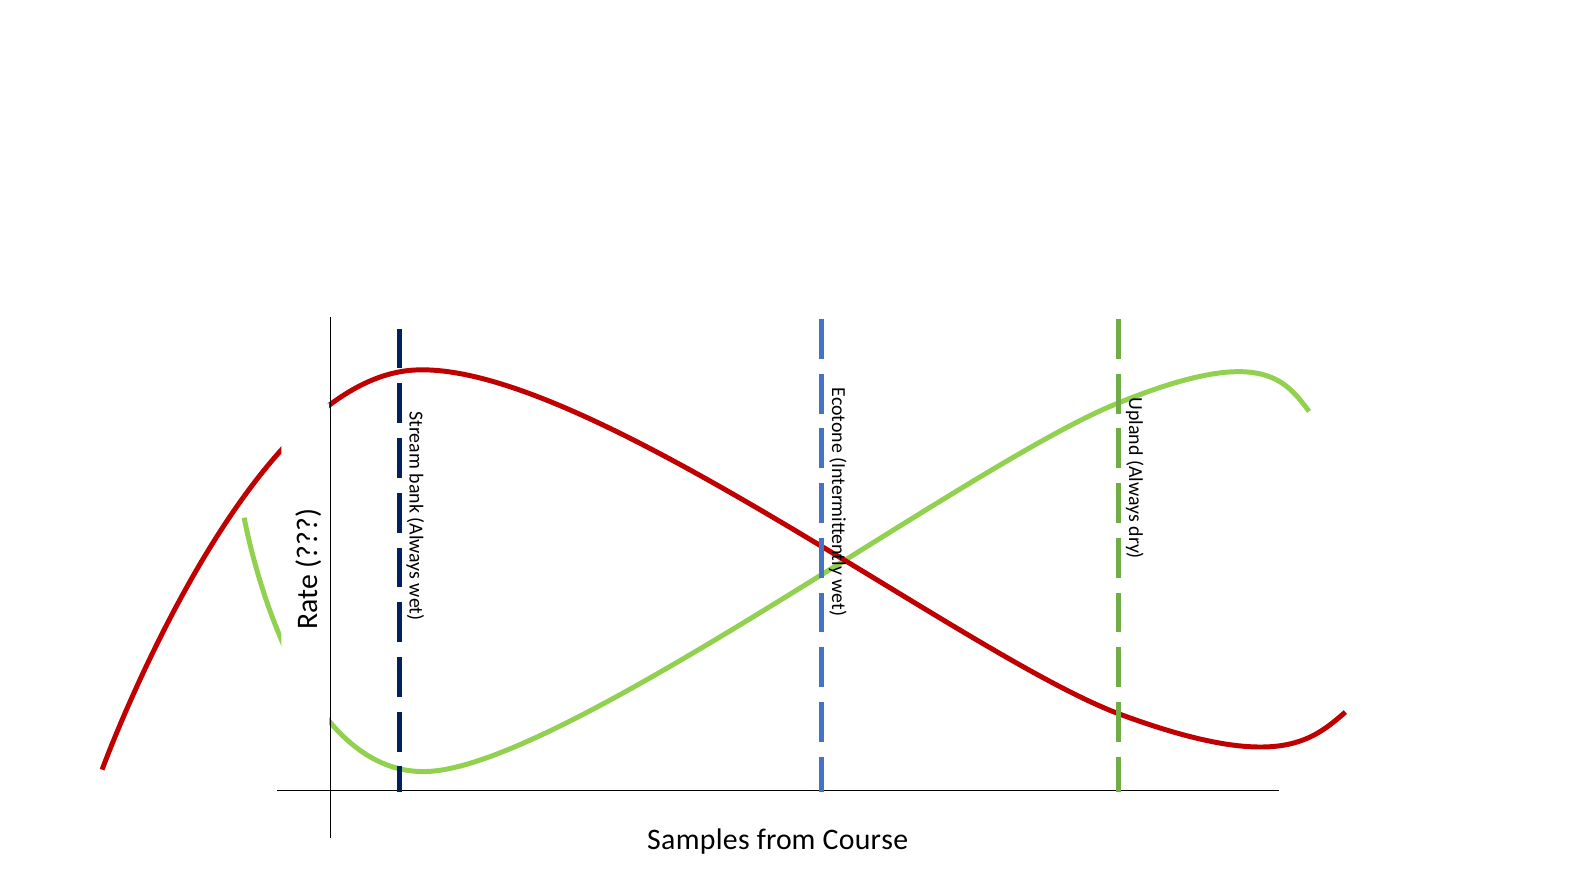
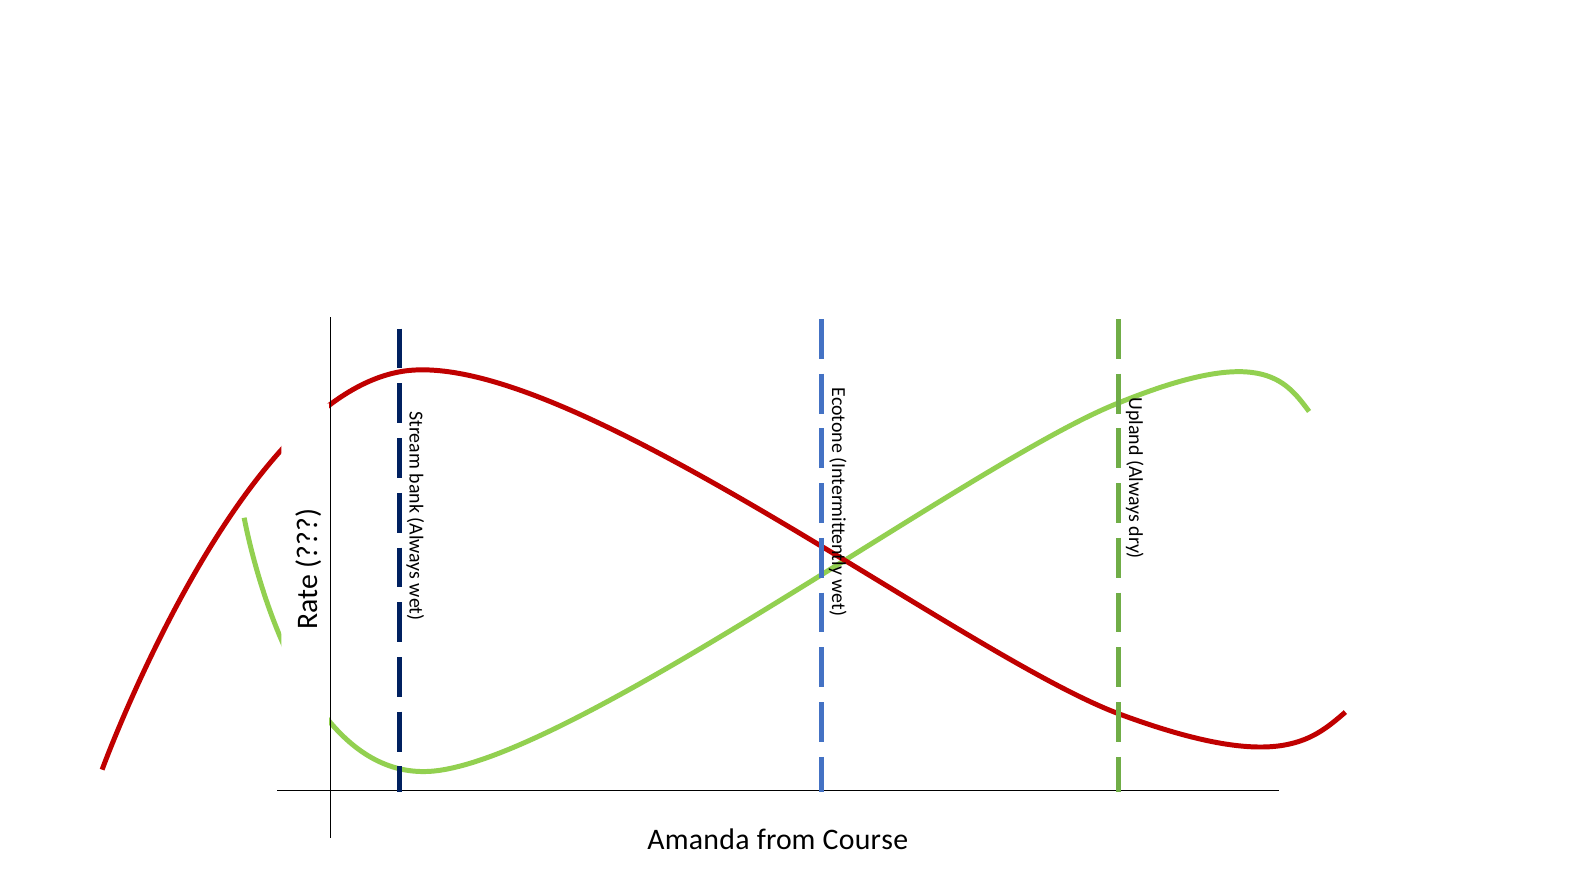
Samples: Samples -> Amanda
